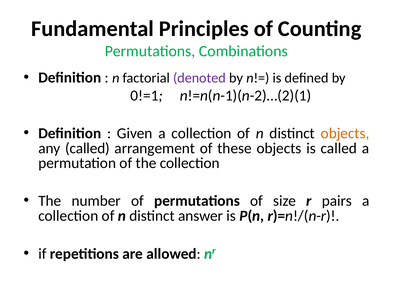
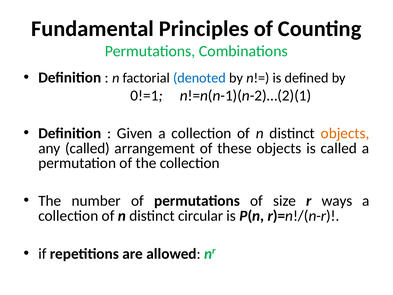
denoted colour: purple -> blue
pairs: pairs -> ways
answer: answer -> circular
